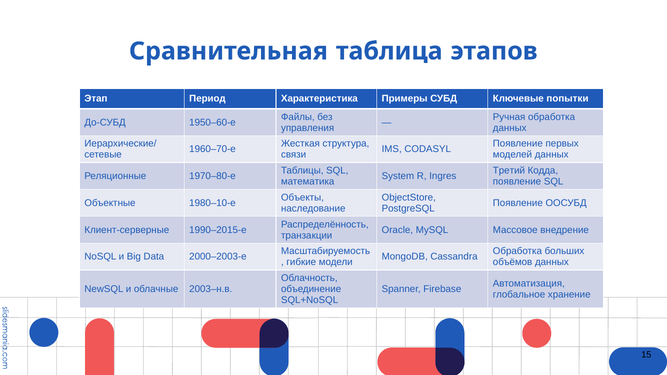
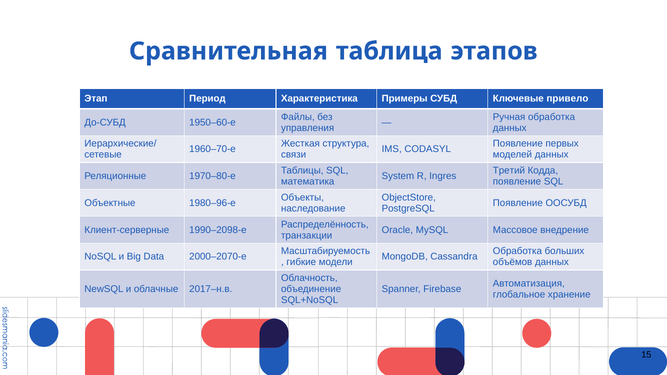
попытки: попытки -> привело
1980–10-е: 1980–10-е -> 1980–96-е
1990–2015-е: 1990–2015-е -> 1990–2098-е
2000–2003-е: 2000–2003-е -> 2000–2070-е
2003–н.в: 2003–н.в -> 2017–н.в
